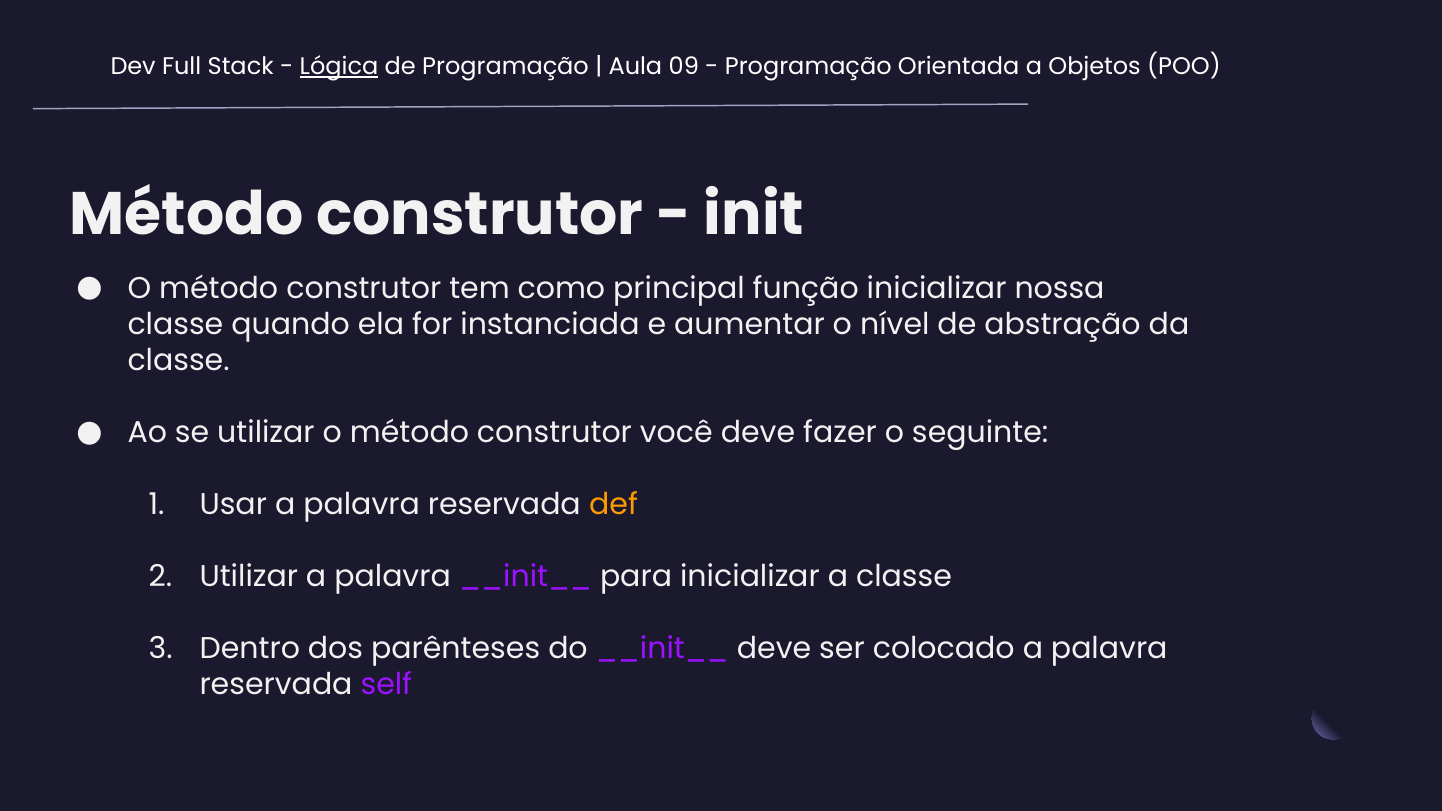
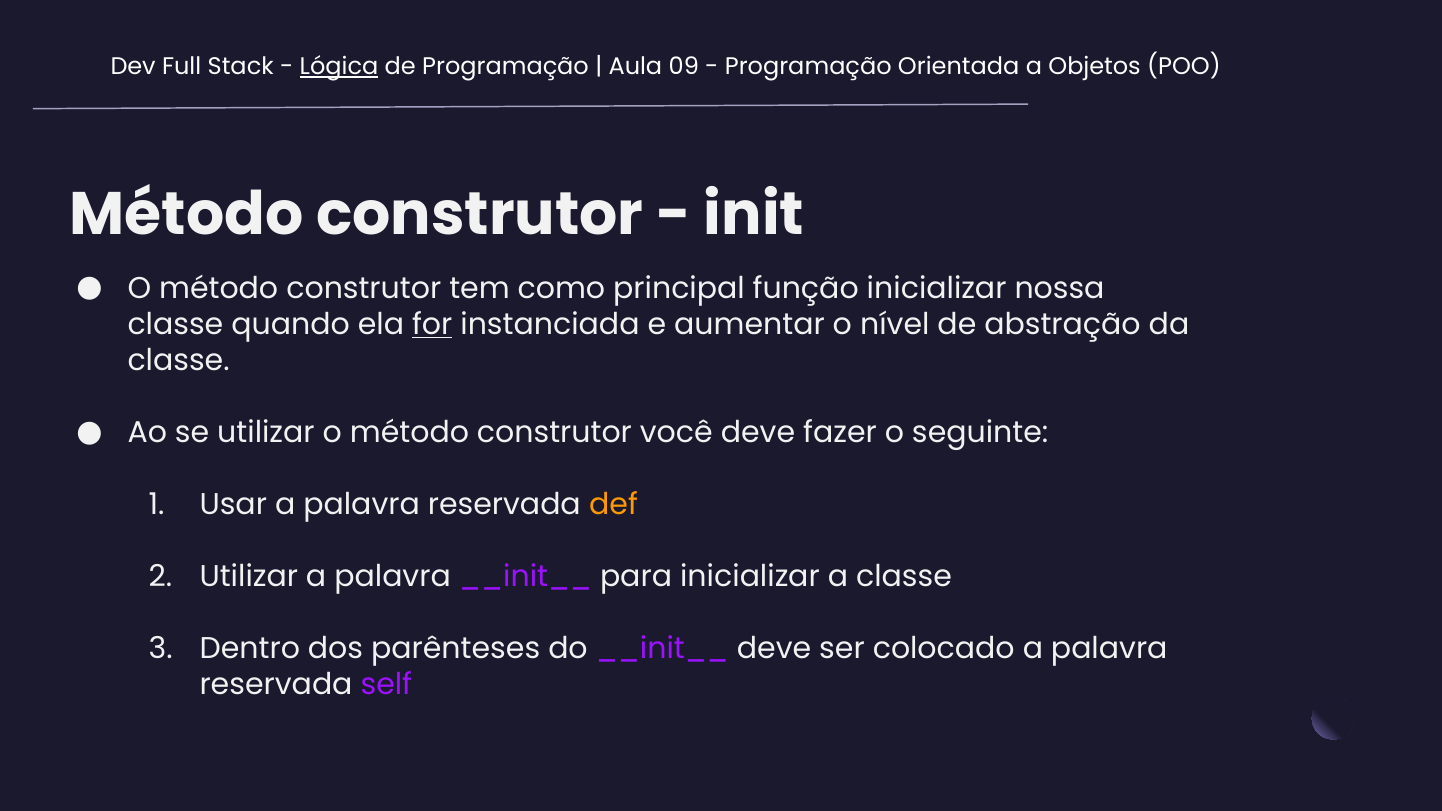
for underline: none -> present
